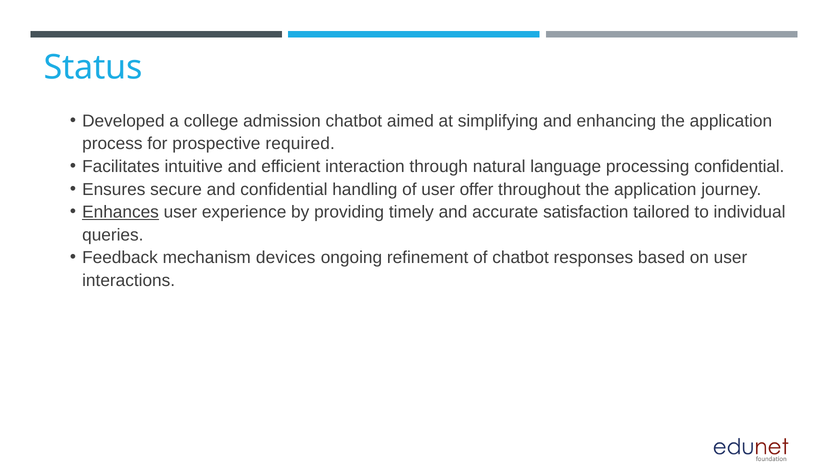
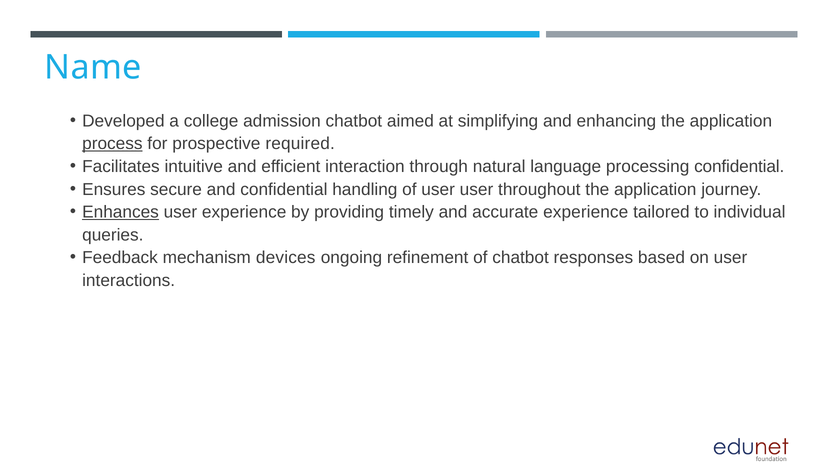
Status: Status -> Name
process underline: none -> present
user offer: offer -> user
accurate satisfaction: satisfaction -> experience
